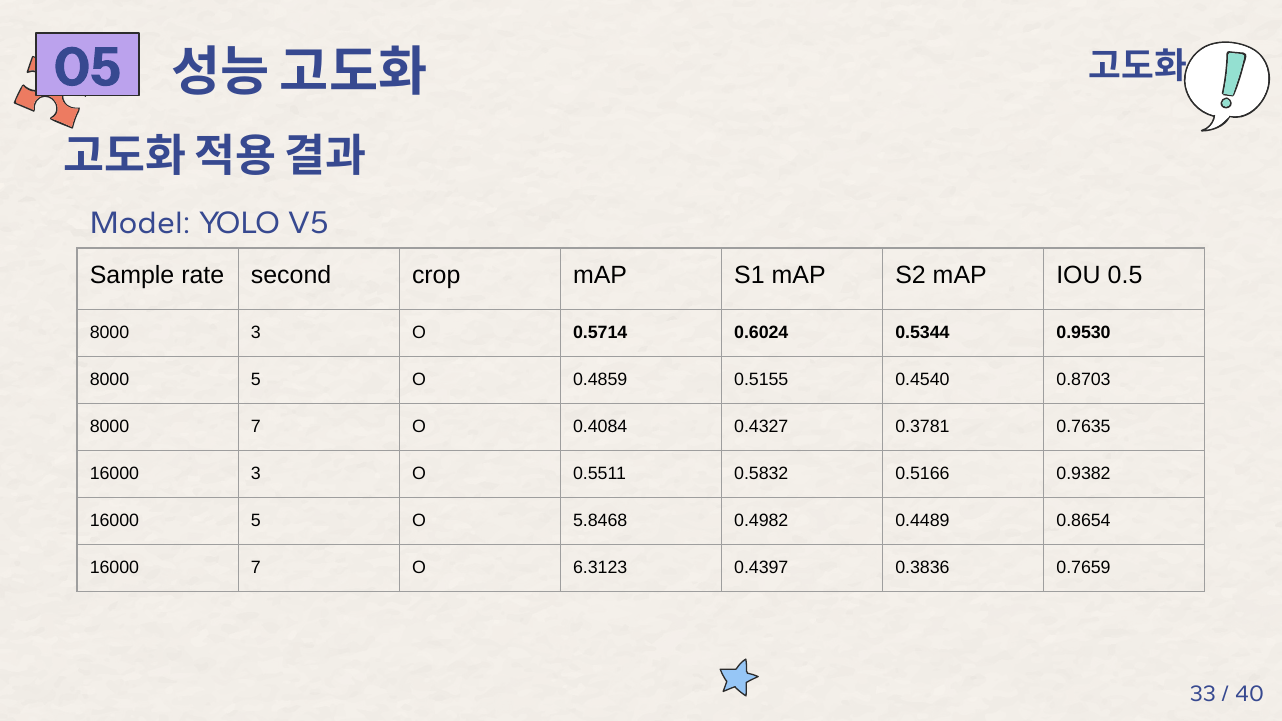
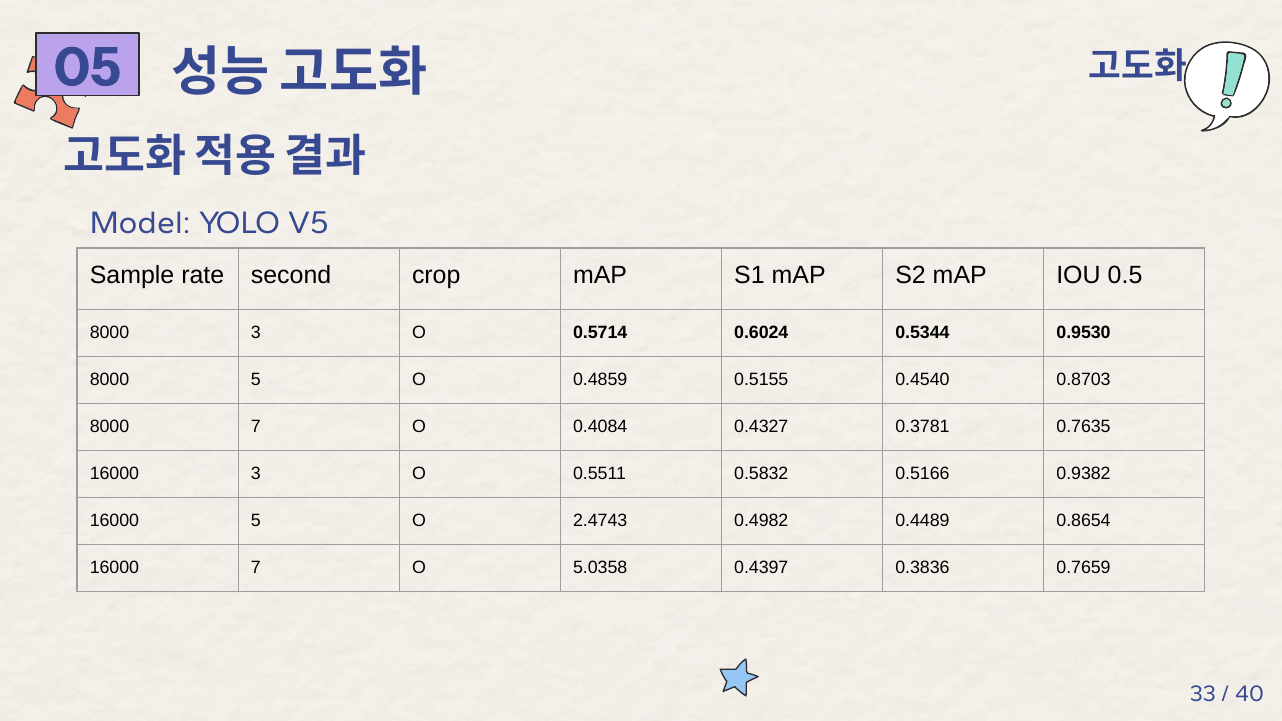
5.8468: 5.8468 -> 2.4743
6.3123: 6.3123 -> 5.0358
